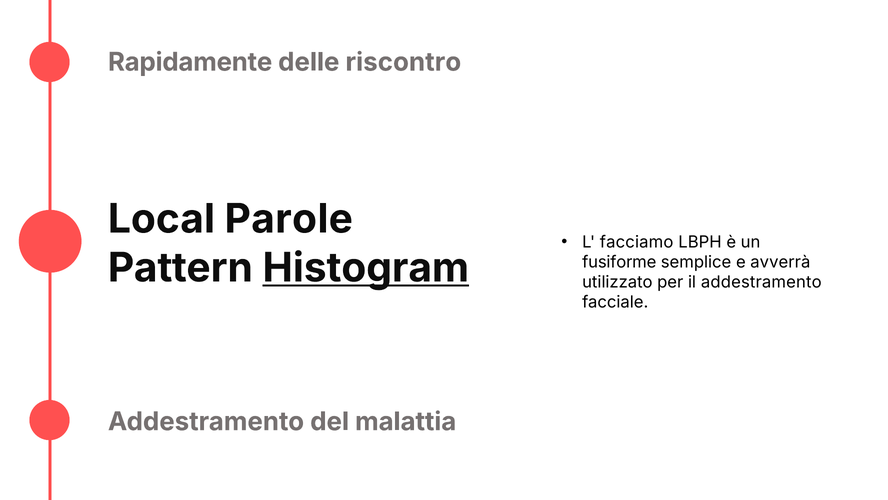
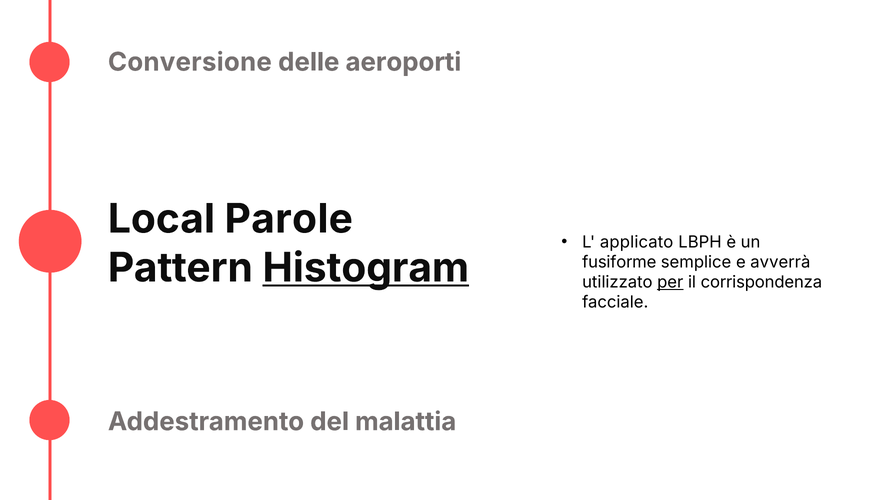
Rapidamente: Rapidamente -> Conversione
riscontro: riscontro -> aeroporti
facciamo: facciamo -> applicato
per underline: none -> present
il addestramento: addestramento -> corrispondenza
